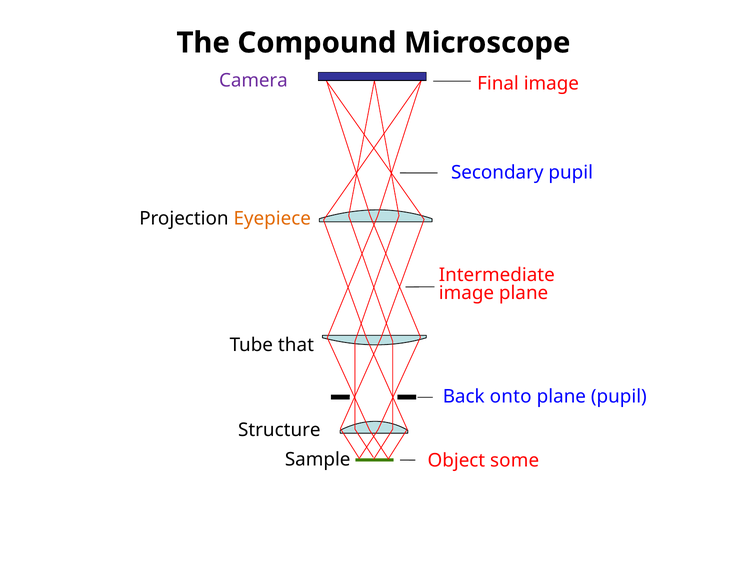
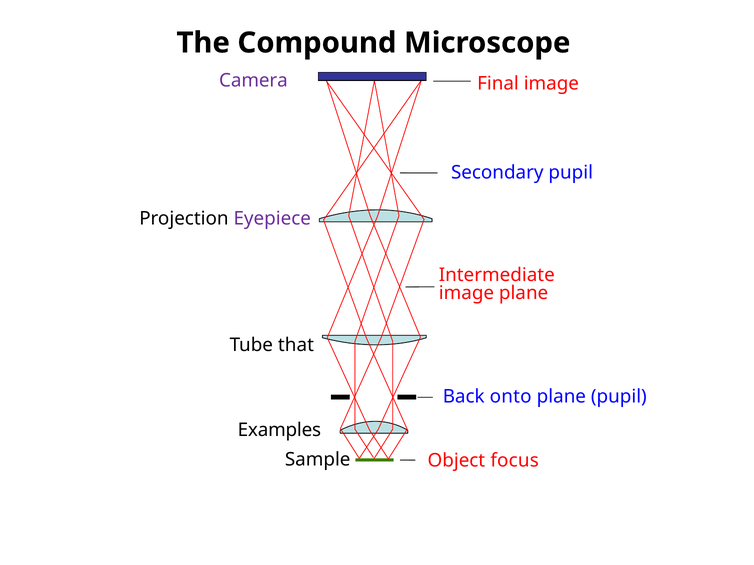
Eyepiece colour: orange -> purple
Structure: Structure -> Examples
some: some -> focus
